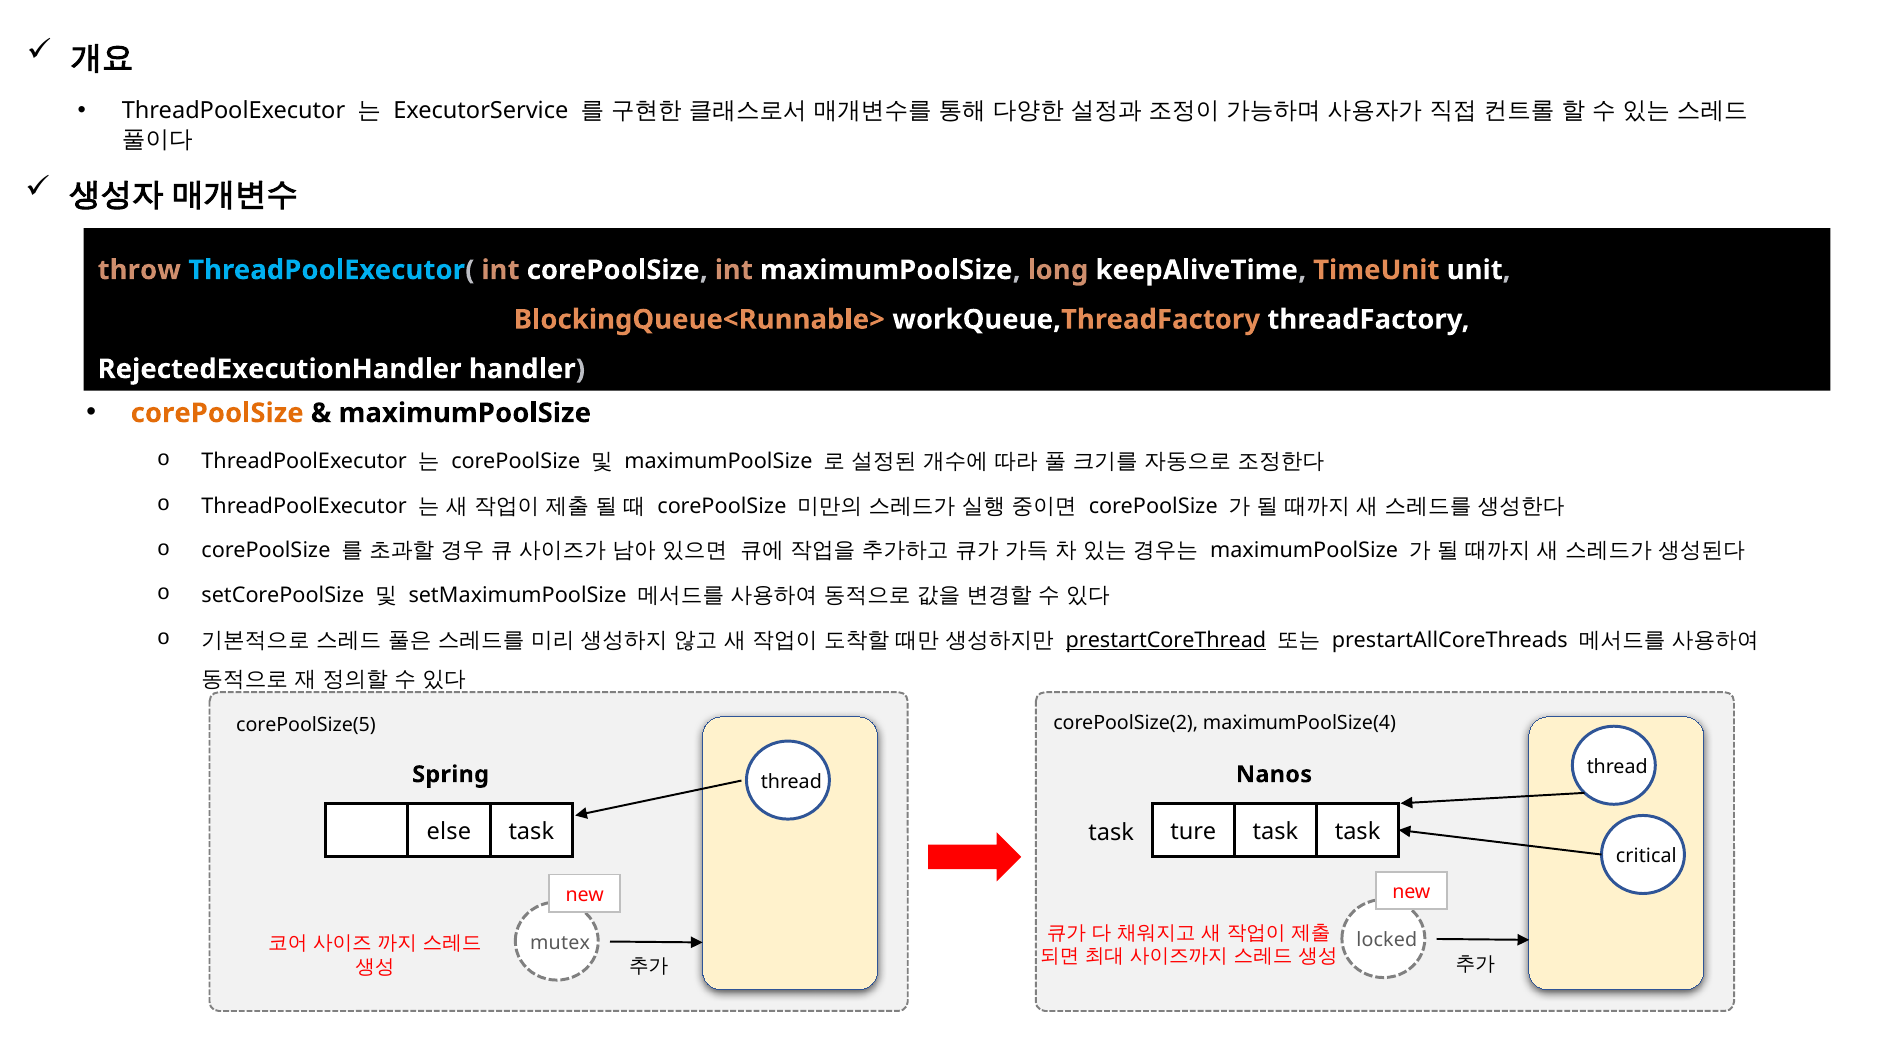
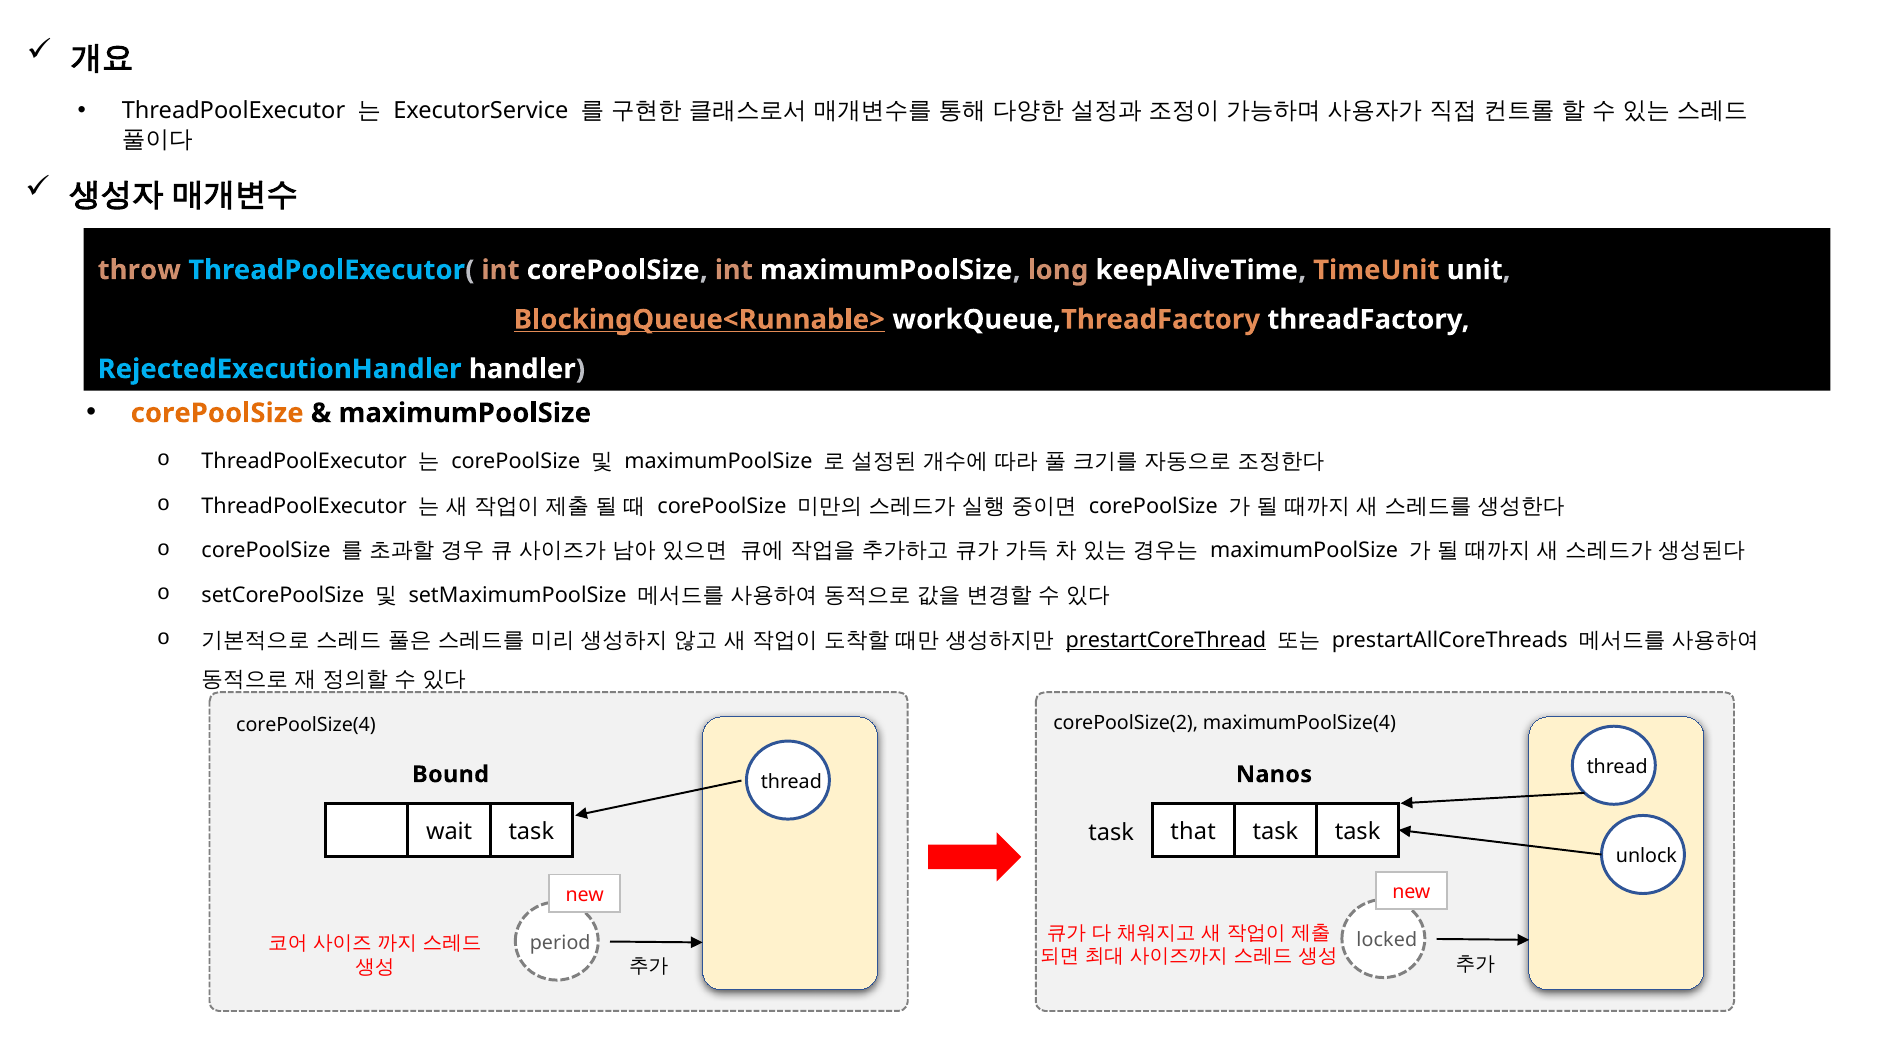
BlockingQueue<Runnable> underline: none -> present
RejectedExecutionHandler colour: white -> light blue
corePoolSize(5: corePoolSize(5 -> corePoolSize(4
Spring: Spring -> Bound
else: else -> wait
ture: ture -> that
critical: critical -> unlock
mutex: mutex -> period
